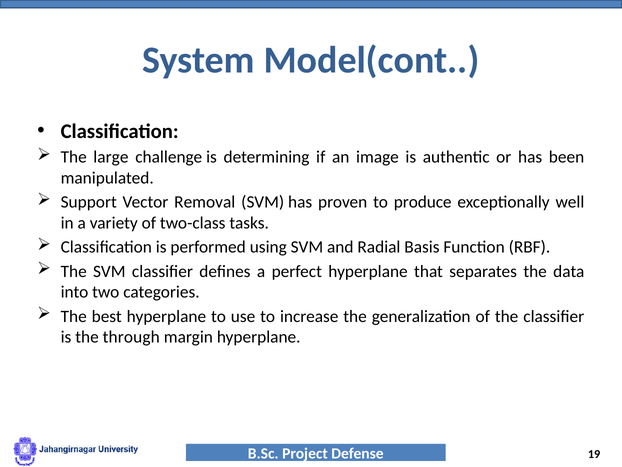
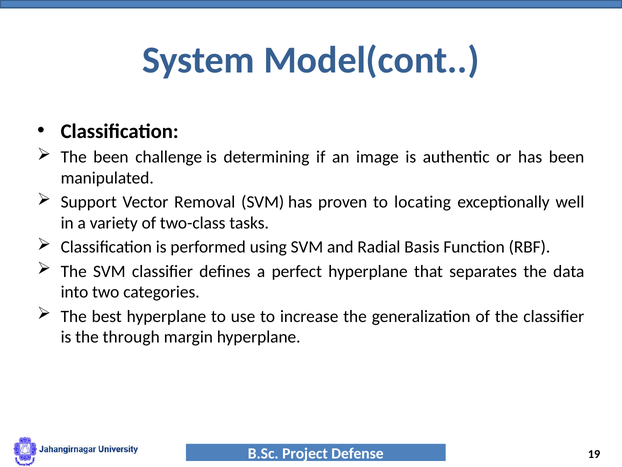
The large: large -> been
produce: produce -> locating
